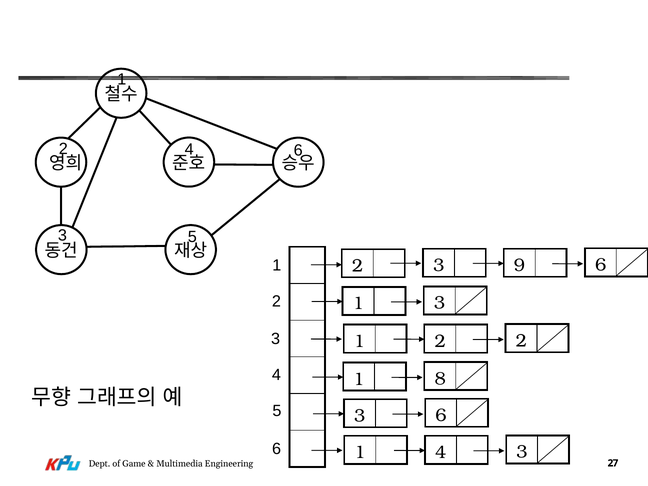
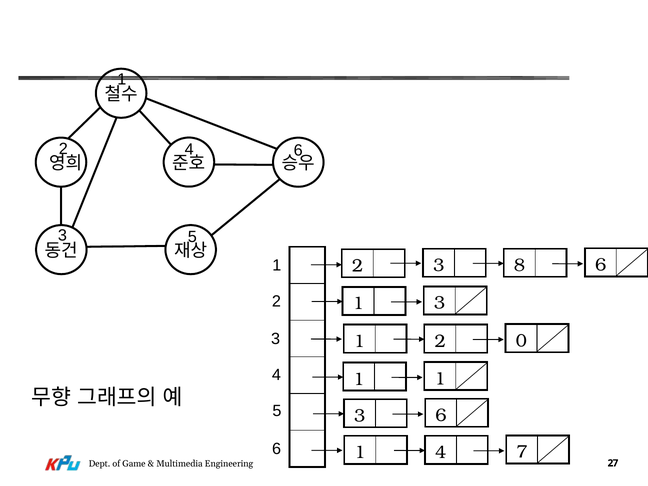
9: 9 -> 8
2 2: 2 -> 0
1 8: 8 -> 1
1 4 3: 3 -> 7
